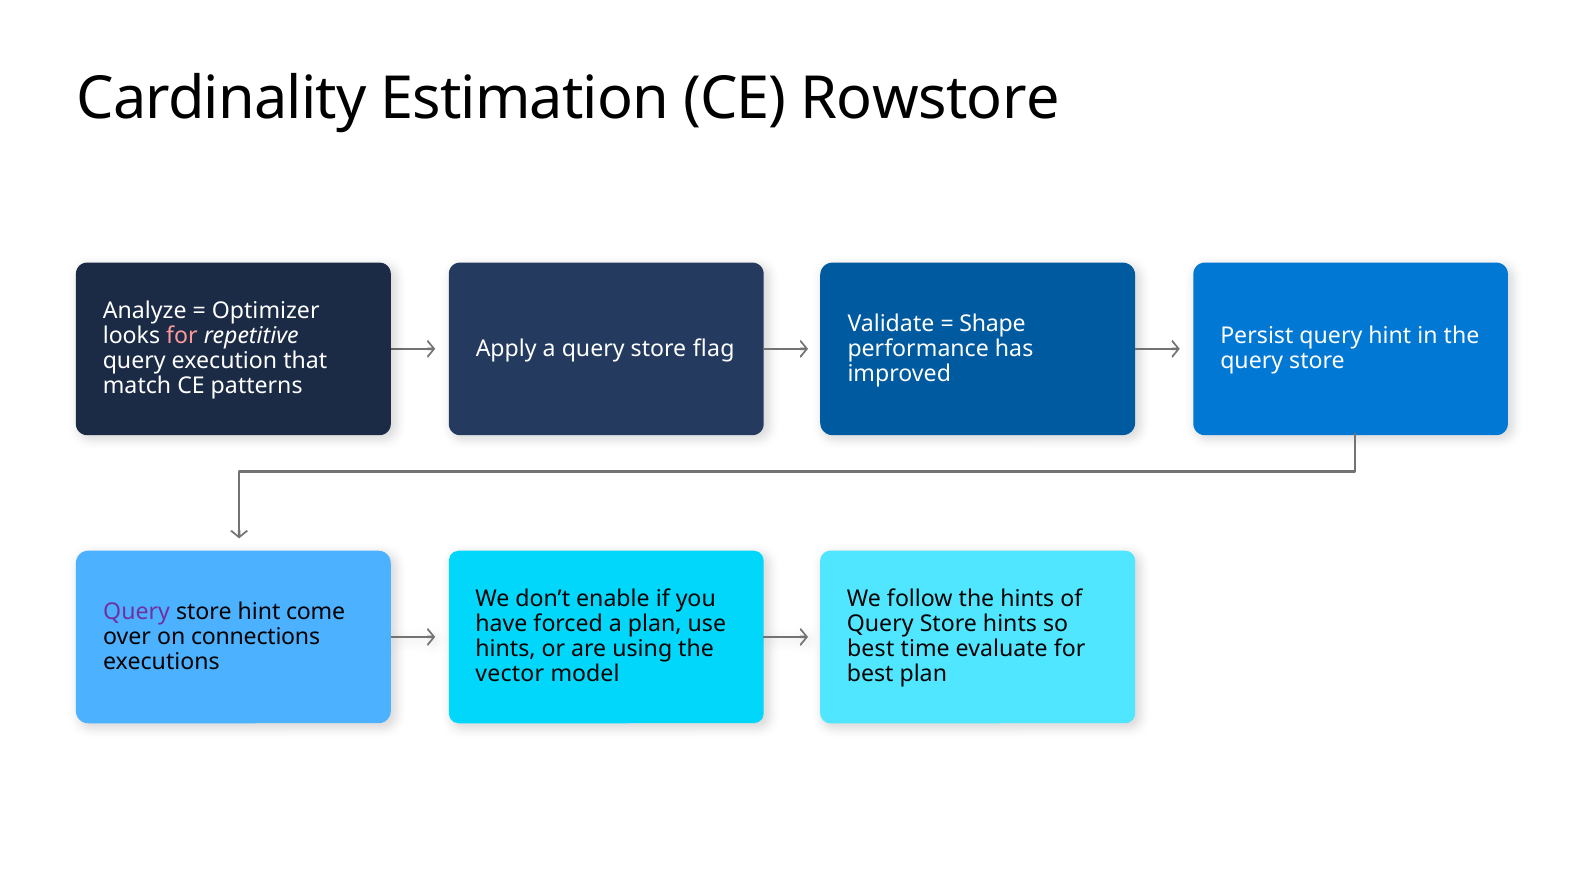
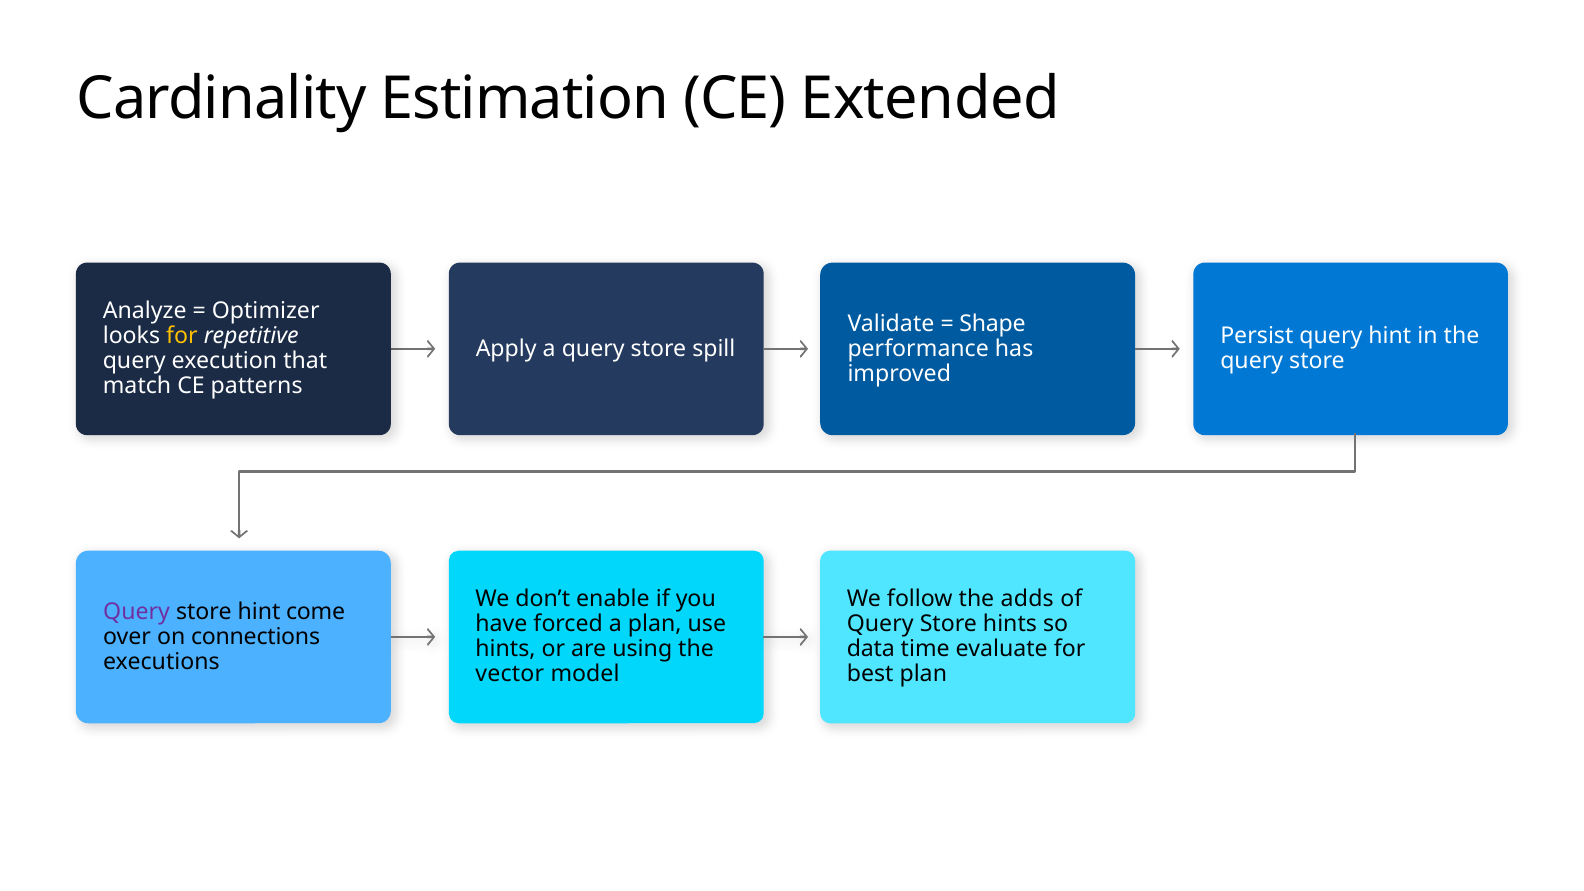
Rowstore: Rowstore -> Extended
for at (182, 336) colour: pink -> yellow
flag: flag -> spill
the hints: hints -> adds
best at (871, 649): best -> data
